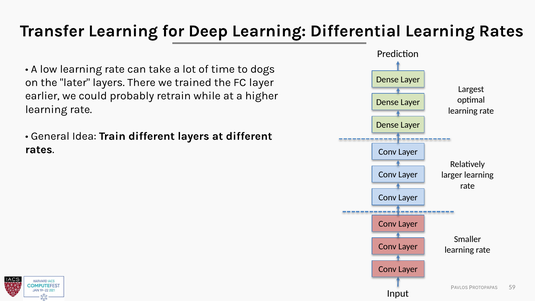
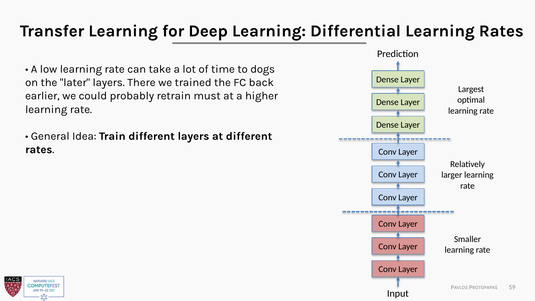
FC layer: layer -> back
while: while -> must
